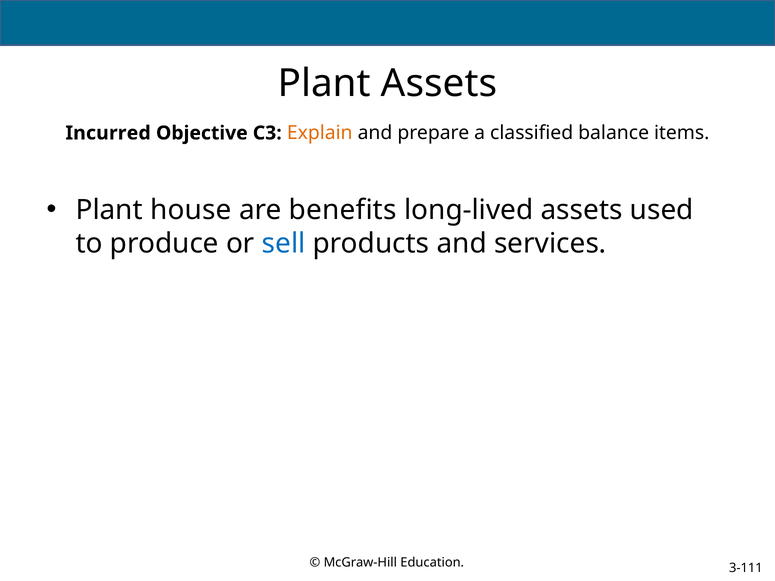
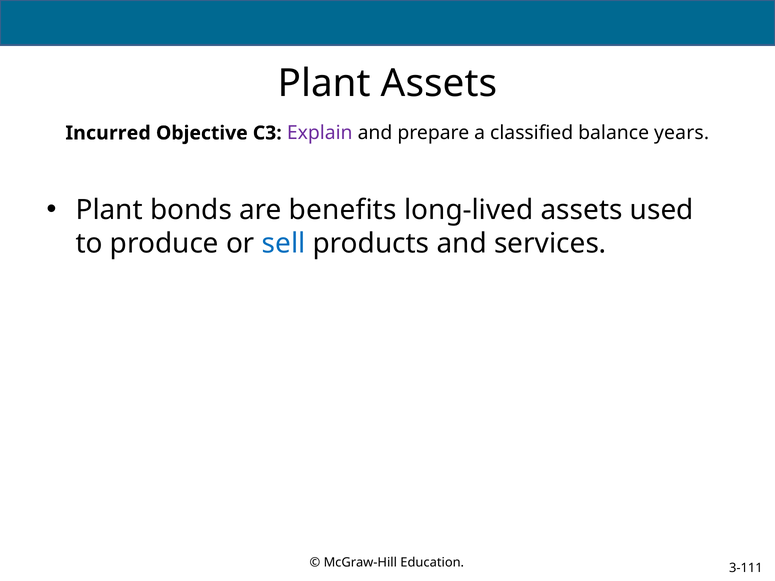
Explain colour: orange -> purple
items: items -> years
house: house -> bonds
